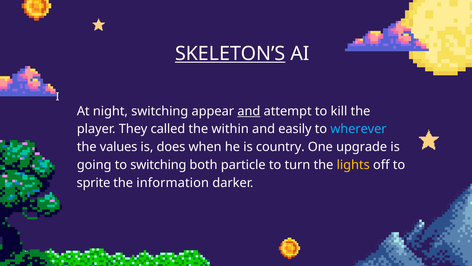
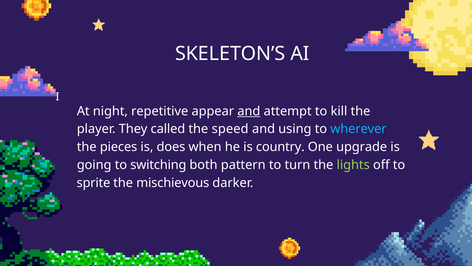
SKELETON’S underline: present -> none
night switching: switching -> repetitive
within: within -> speed
easily: easily -> using
values: values -> pieces
particle: particle -> pattern
lights colour: yellow -> light green
information: information -> mischievous
